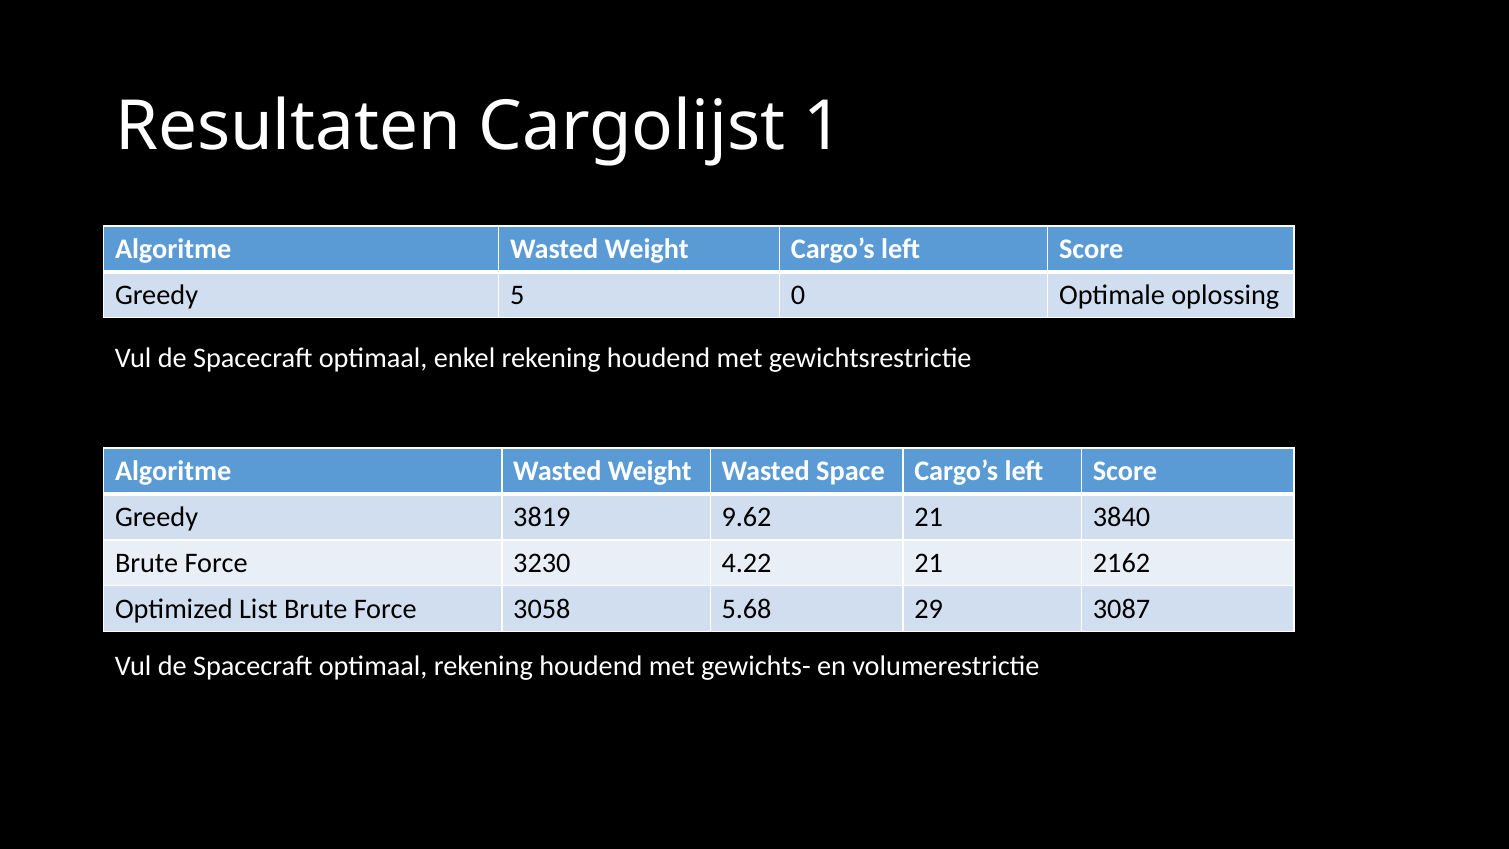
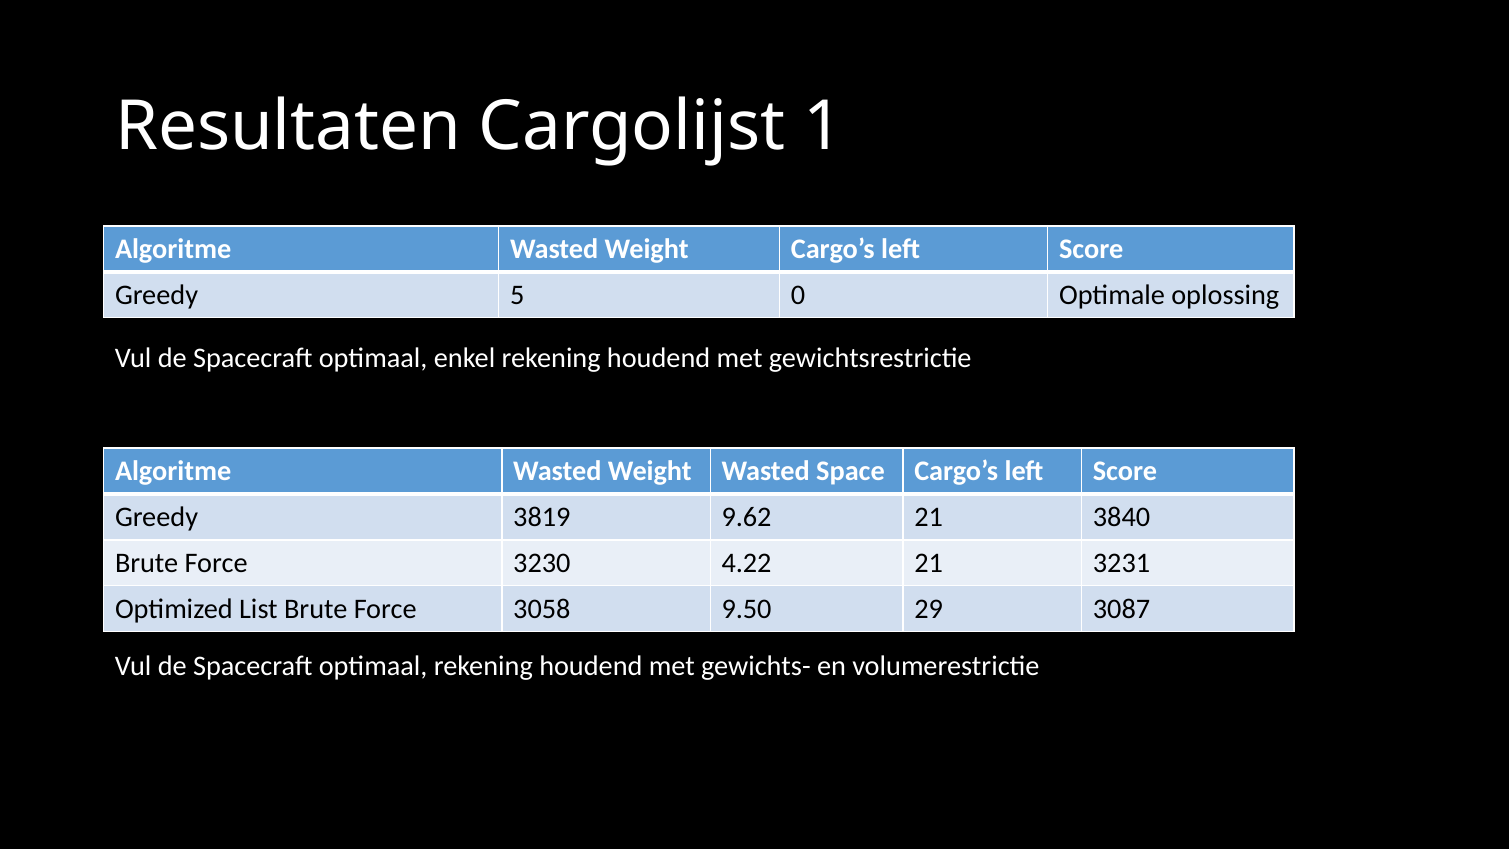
2162: 2162 -> 3231
5.68: 5.68 -> 9.50
